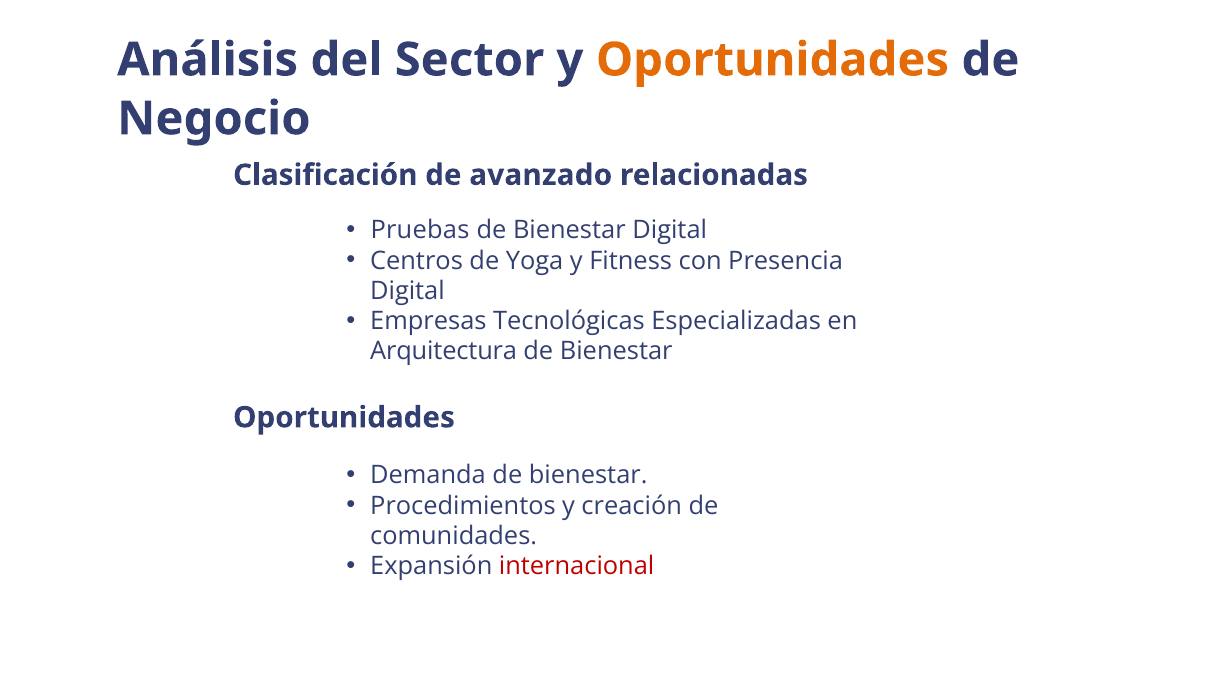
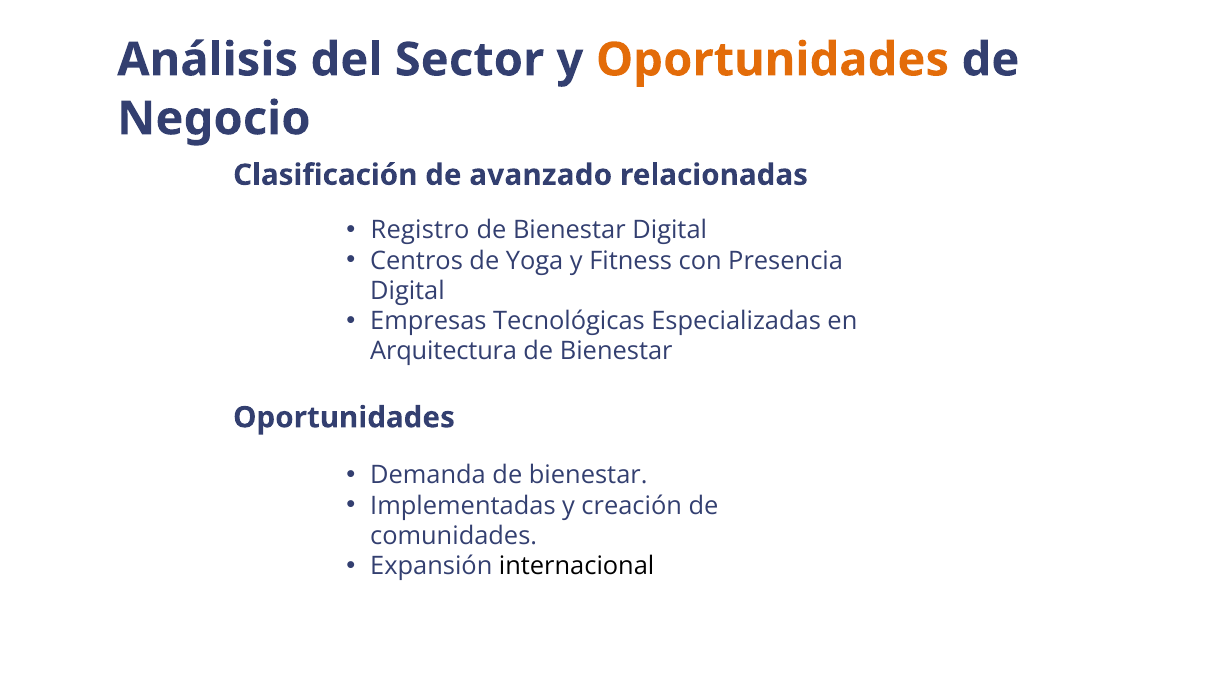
Pruebas: Pruebas -> Registro
Procedimientos: Procedimientos -> Implementadas
internacional colour: red -> black
